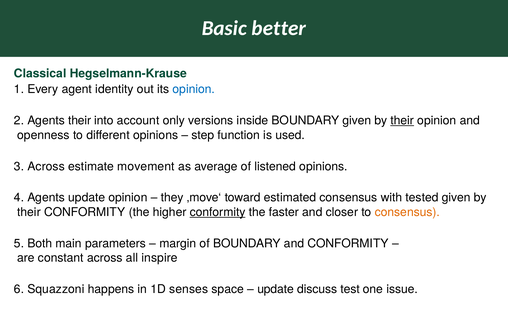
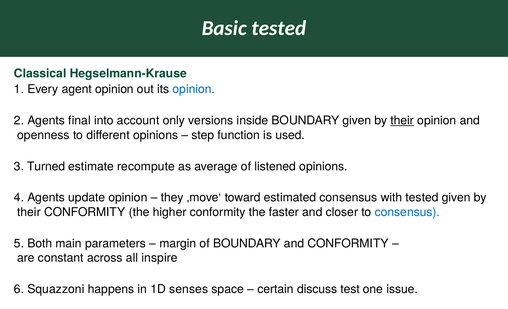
Basic better: better -> tested
agent identity: identity -> opinion
Agents their: their -> final
Across at (46, 166): Across -> Turned
movement: movement -> recompute
conformity at (218, 212) underline: present -> none
consensus at (407, 212) colour: orange -> blue
update at (276, 289): update -> certain
